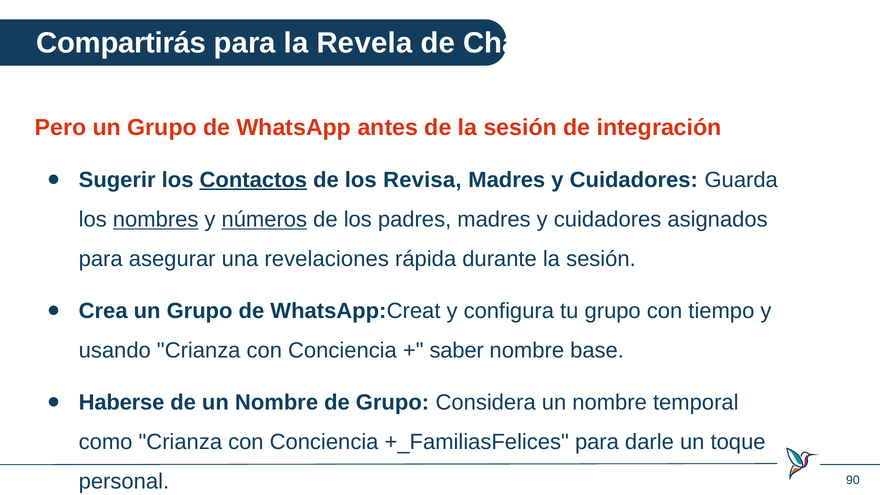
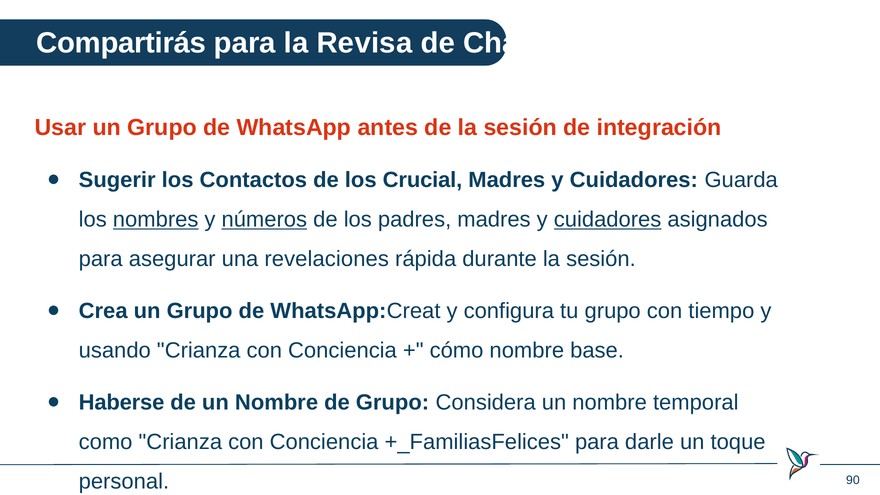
Revela: Revela -> Revisa
Pero: Pero -> Usar
Contactos underline: present -> none
Revisa: Revisa -> Crucial
cuidadores at (608, 219) underline: none -> present
saber: saber -> cómo
